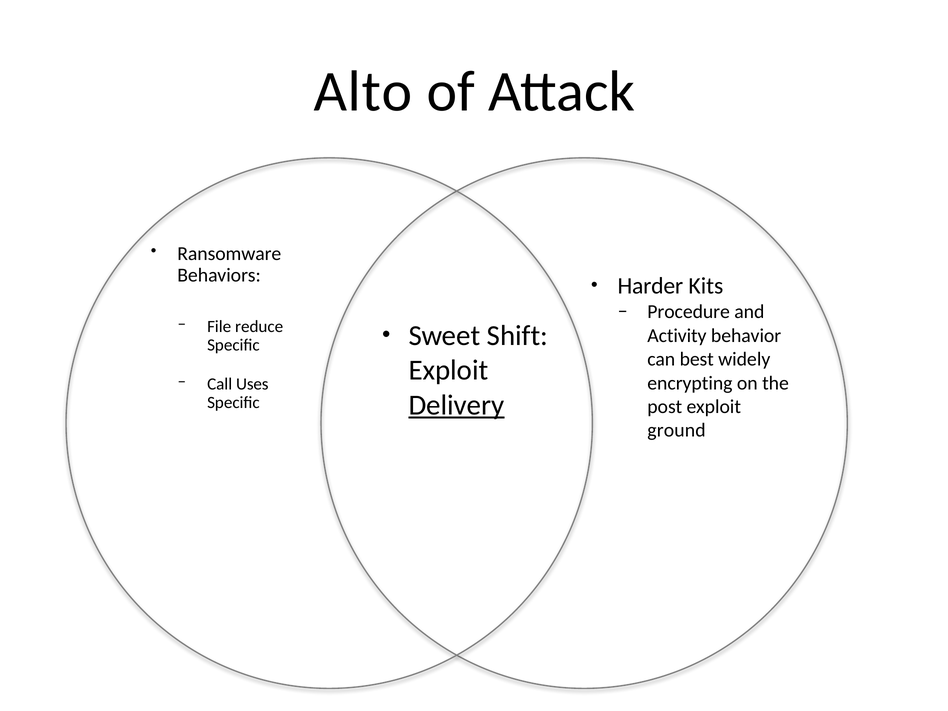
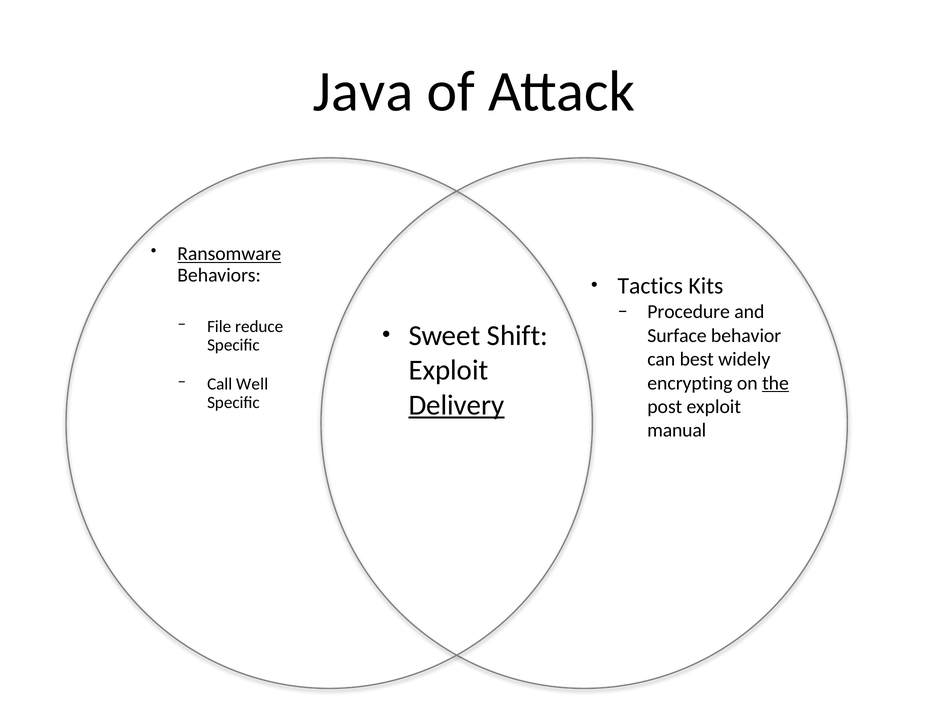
Alto: Alto -> Java
Ransomware underline: none -> present
Harder: Harder -> Tactics
Activity: Activity -> Surface
Uses: Uses -> Well
the underline: none -> present
ground: ground -> manual
